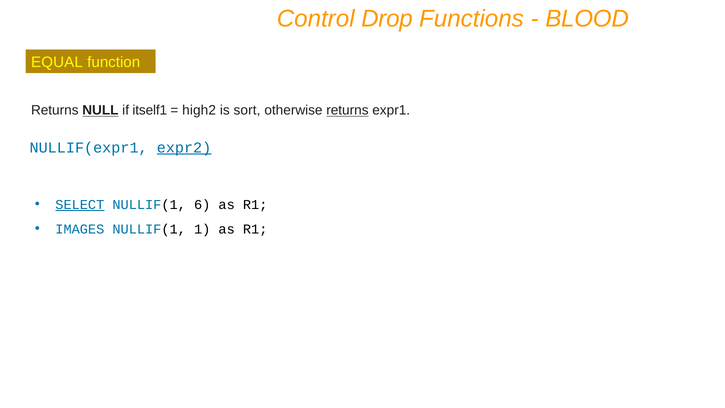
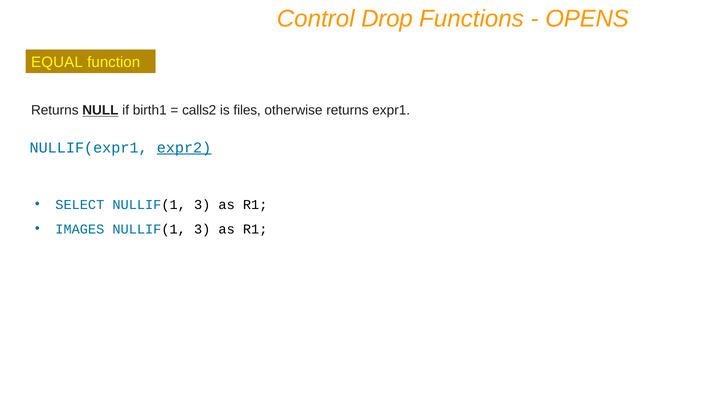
BLOOD: BLOOD -> OPENS
itself1: itself1 -> birth1
high2: high2 -> calls2
sort: sort -> files
returns at (347, 110) underline: present -> none
SELECT underline: present -> none
6 at (202, 204): 6 -> 3
1 at (202, 229): 1 -> 3
